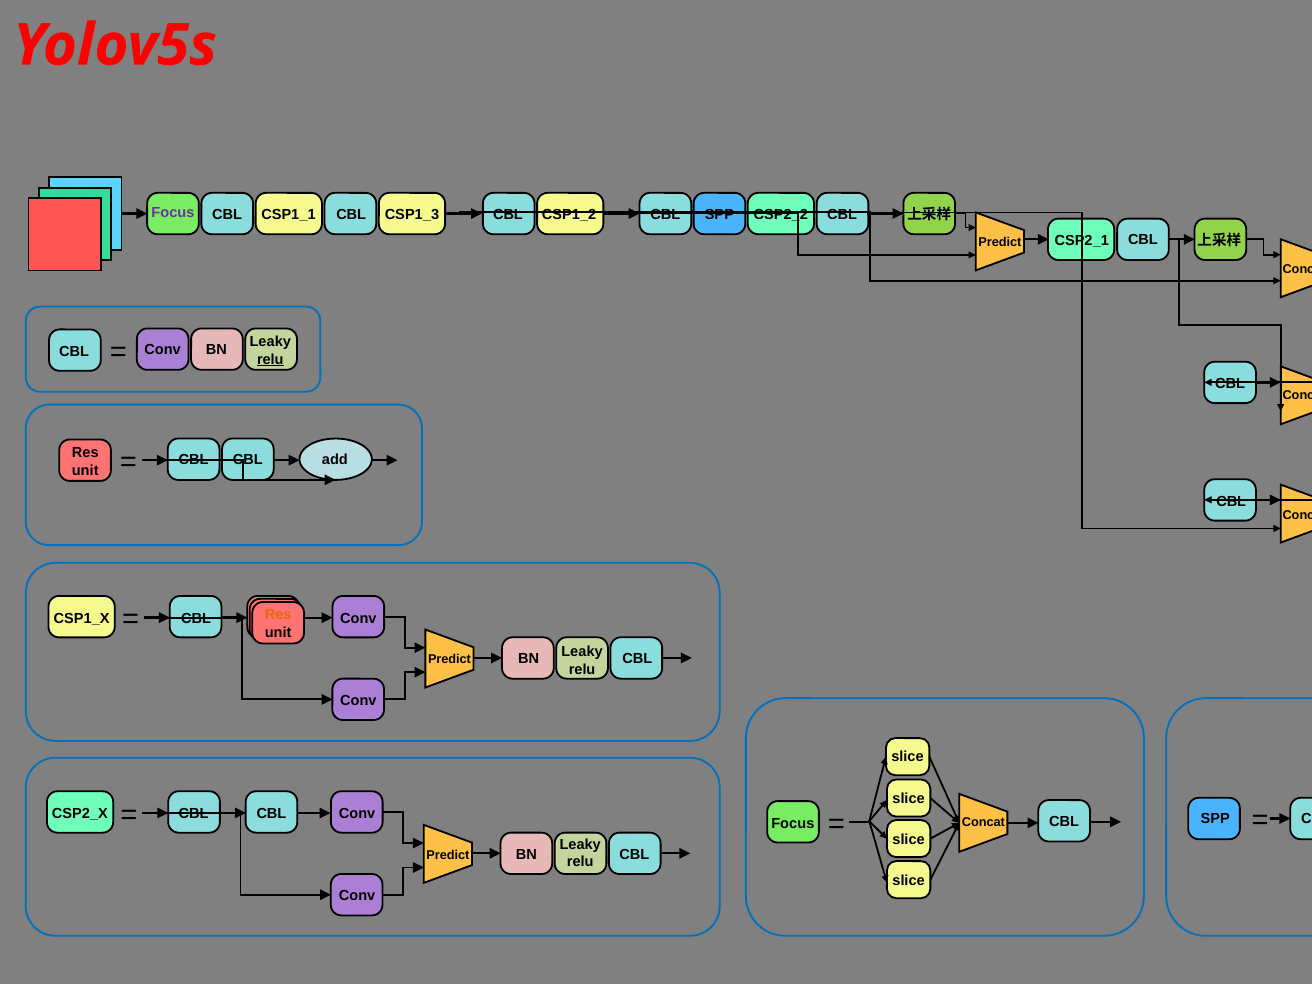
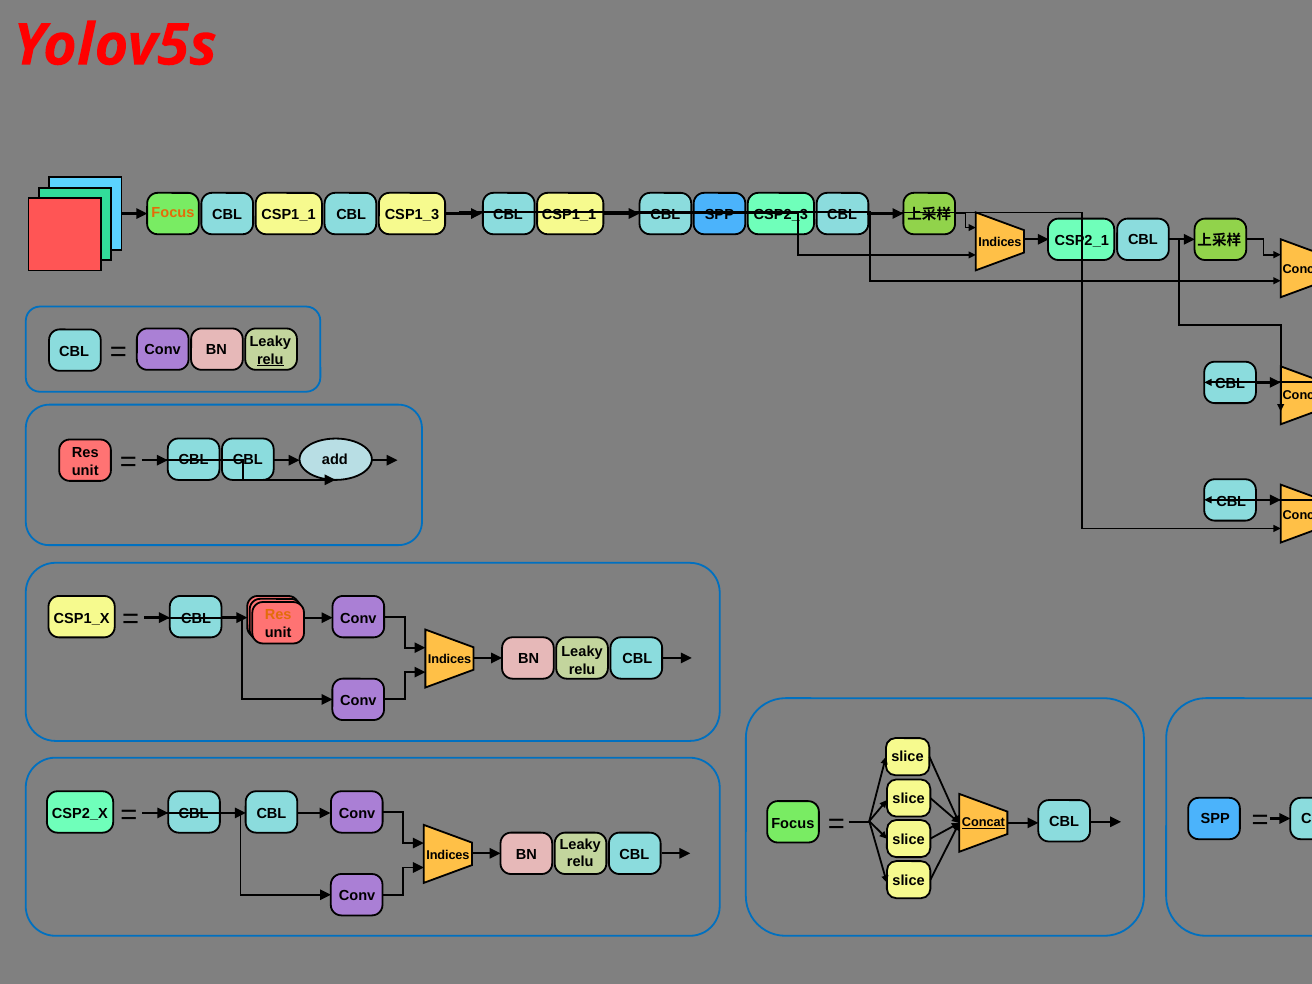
Focus at (173, 213) colour: purple -> orange
CSP1_2 at (569, 214): CSP1_2 -> CSP1_1
CSP2_2: CSP2_2 -> CSP2_3
Predict at (1000, 242): Predict -> Indices
Predict at (449, 659): Predict -> Indices
Concat at (983, 823) underline: none -> present
Predict at (448, 856): Predict -> Indices
